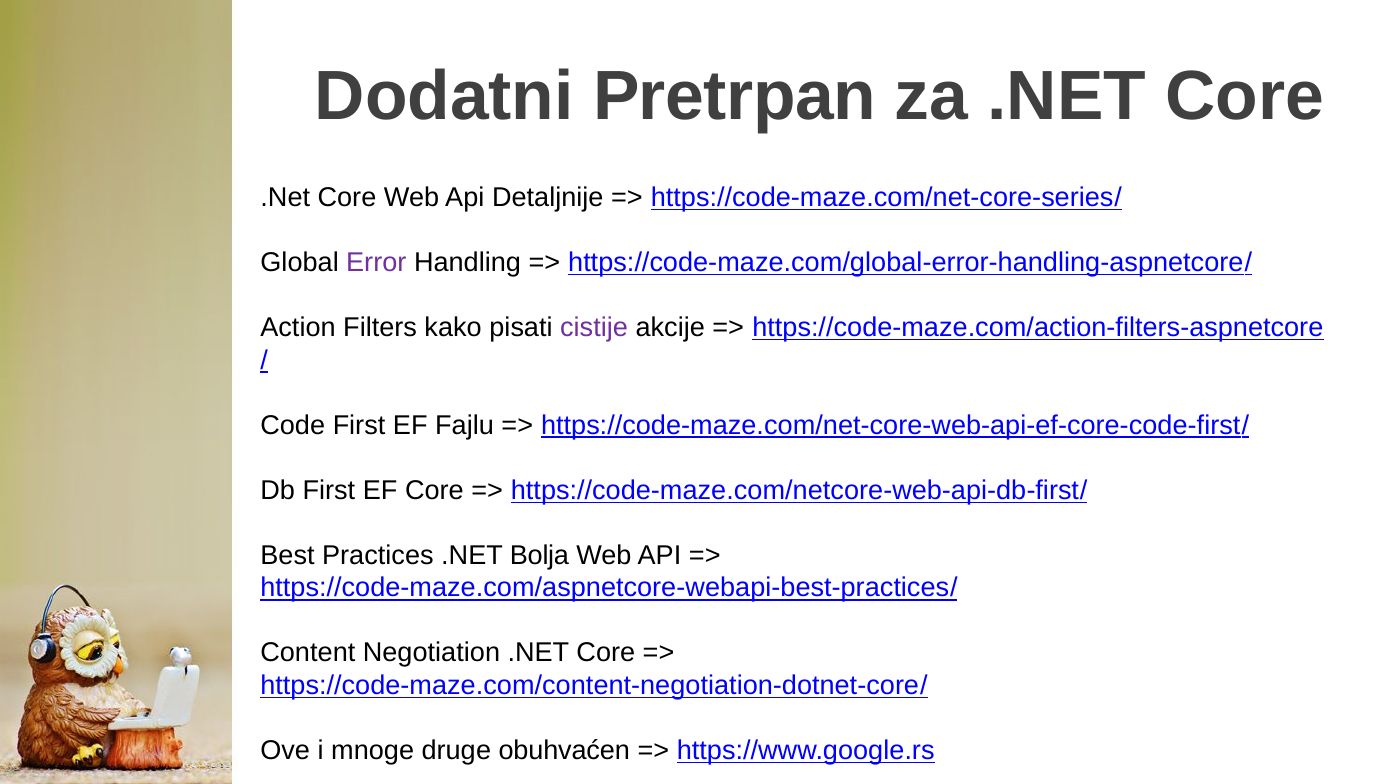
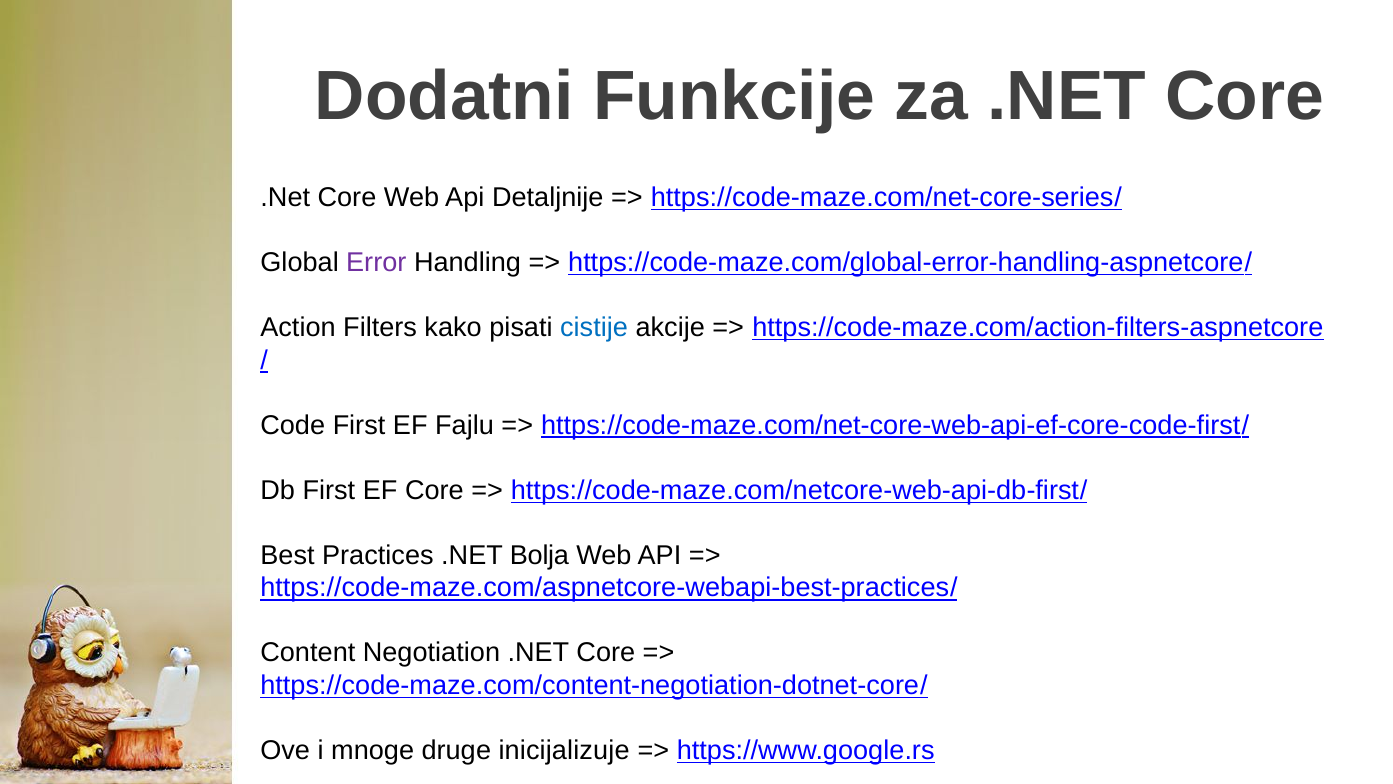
Pretrpan: Pretrpan -> Funkcije
cistije colour: purple -> blue
obuhvaćen: obuhvaćen -> inicijalizuje
